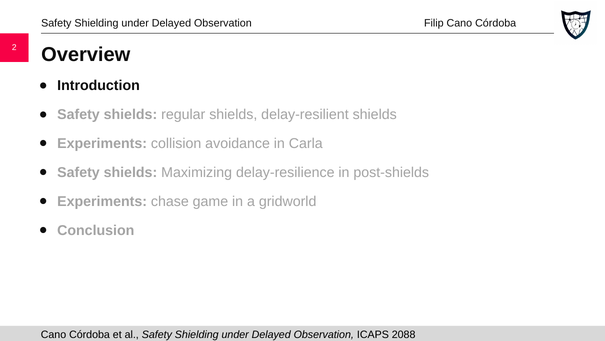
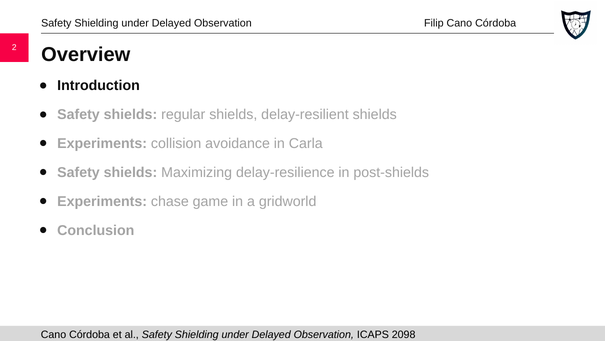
2088: 2088 -> 2098
